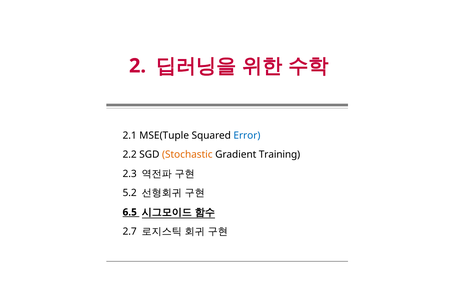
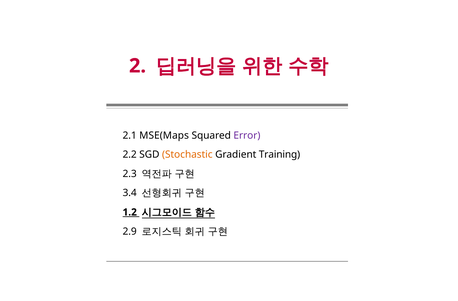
MSE(Tuple: MSE(Tuple -> MSE(Maps
Error colour: blue -> purple
5.2: 5.2 -> 3.4
6.5: 6.5 -> 1.2
2.7: 2.7 -> 2.9
